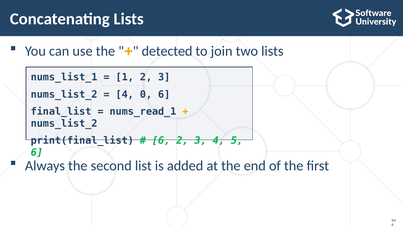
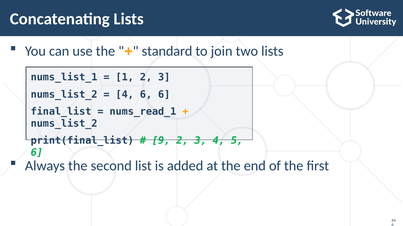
detected: detected -> standard
4 0: 0 -> 6
6 at (161, 141): 6 -> 9
